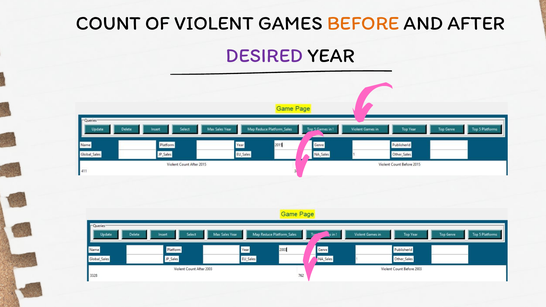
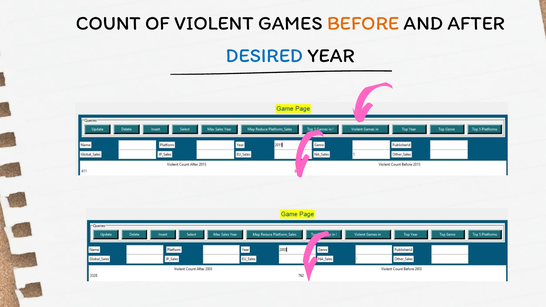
DESIRED colour: purple -> blue
